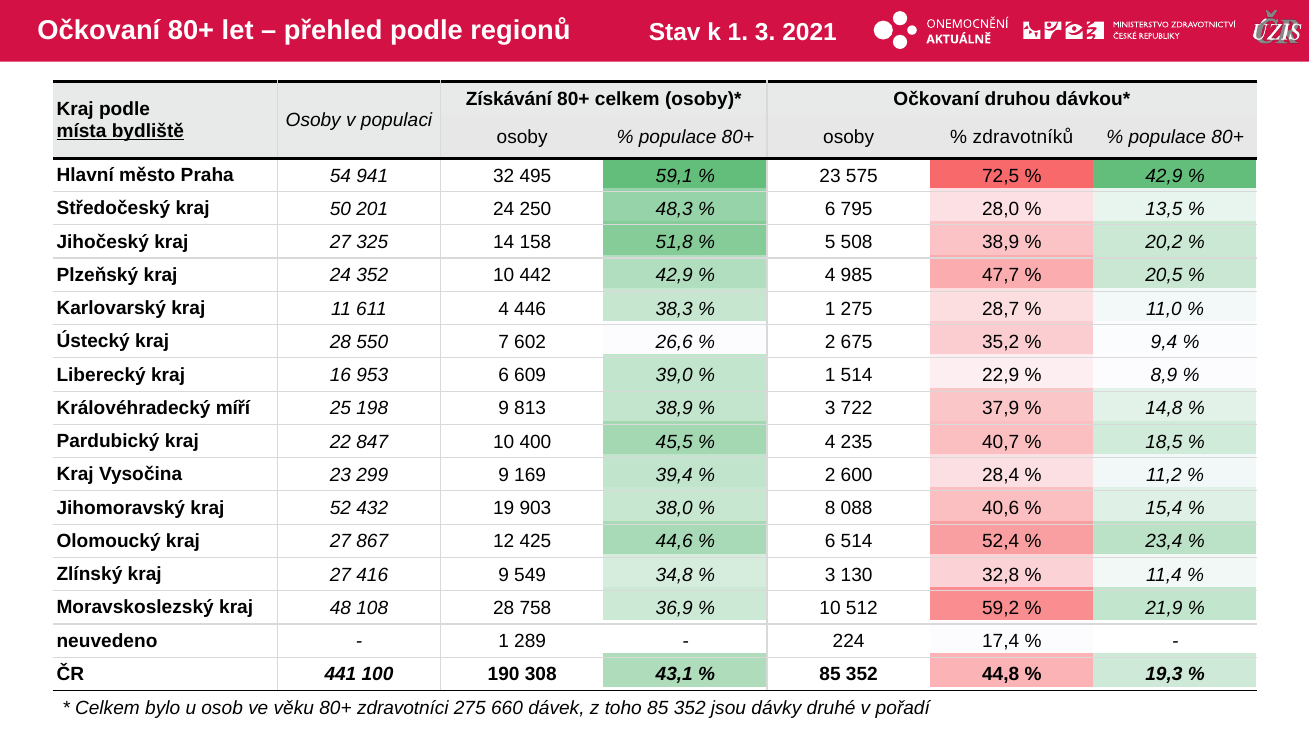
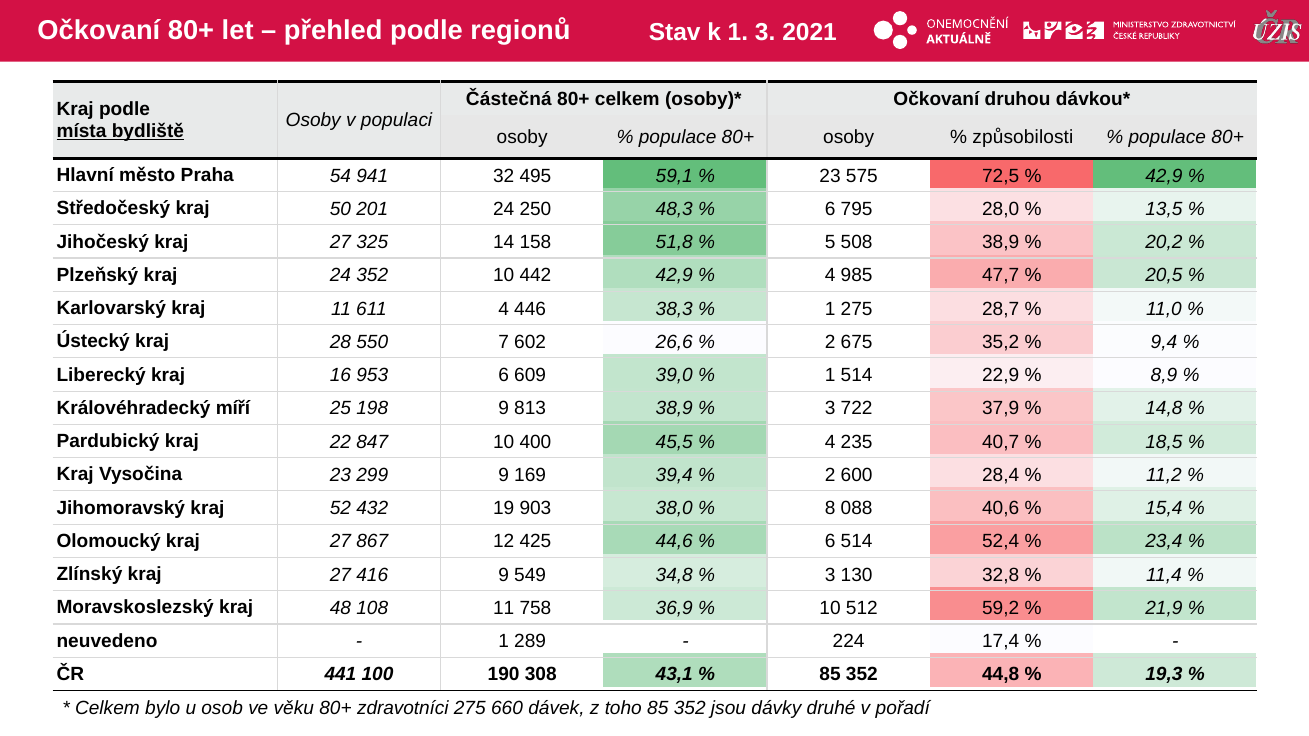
Získávání: Získávání -> Částečná
zdravotníků: zdravotníků -> způsobilosti
108 28: 28 -> 11
